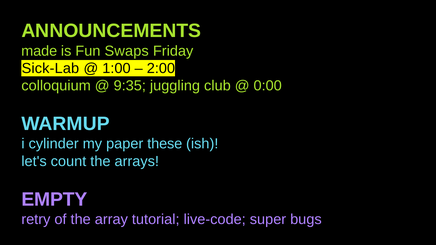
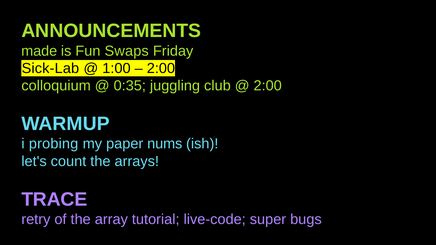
9:35: 9:35 -> 0:35
0:00 at (268, 86): 0:00 -> 2:00
cylinder: cylinder -> probing
these: these -> nums
EMPTY: EMPTY -> TRACE
